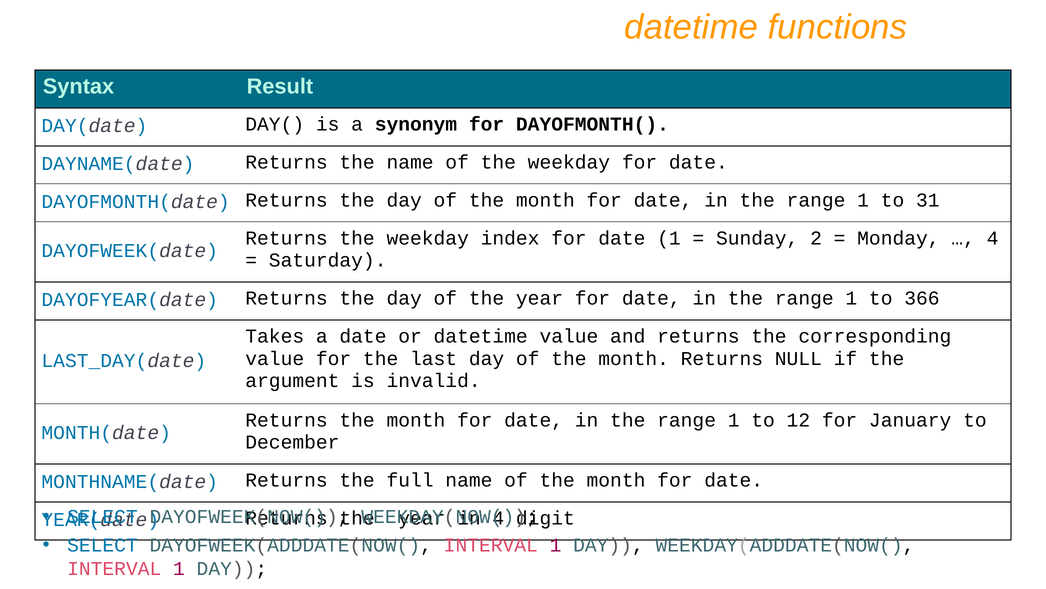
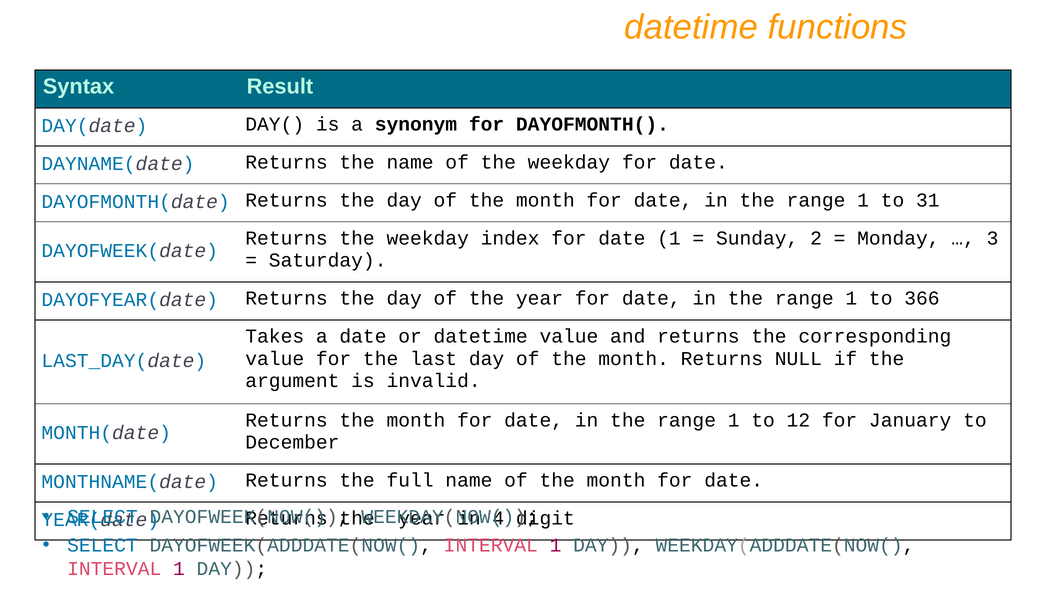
4 at (993, 238): 4 -> 3
